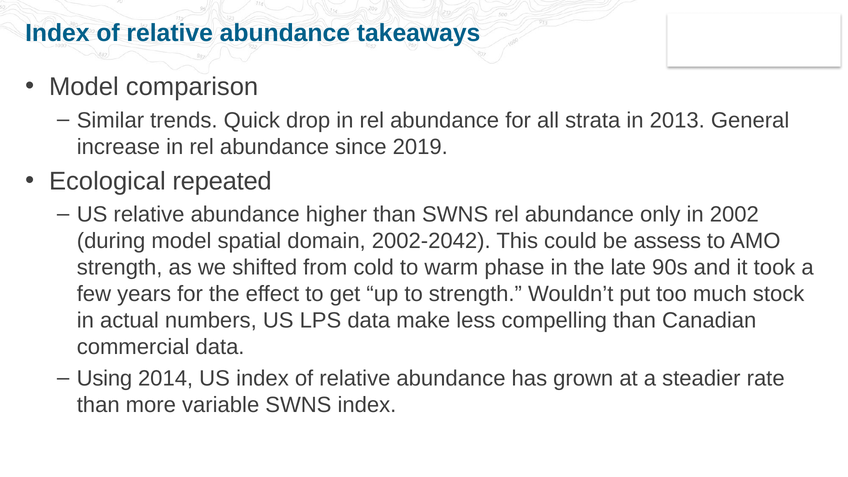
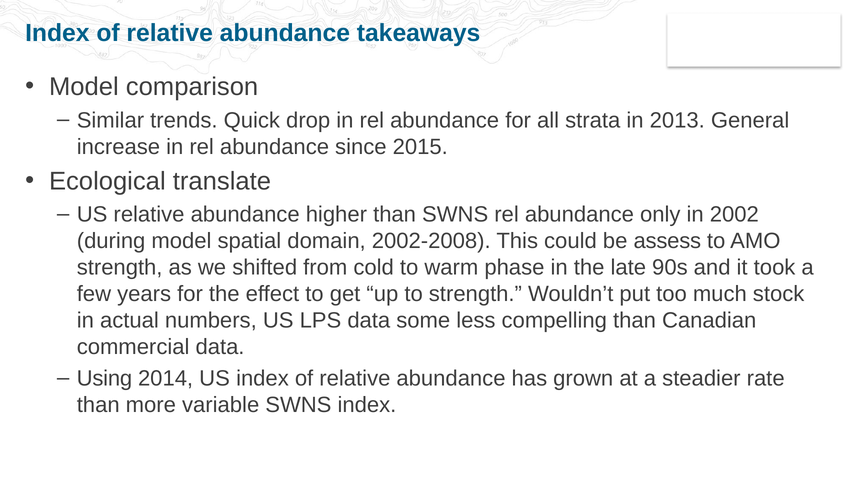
2019: 2019 -> 2015
repeated: repeated -> translate
2002-2042: 2002-2042 -> 2002-2008
make: make -> some
